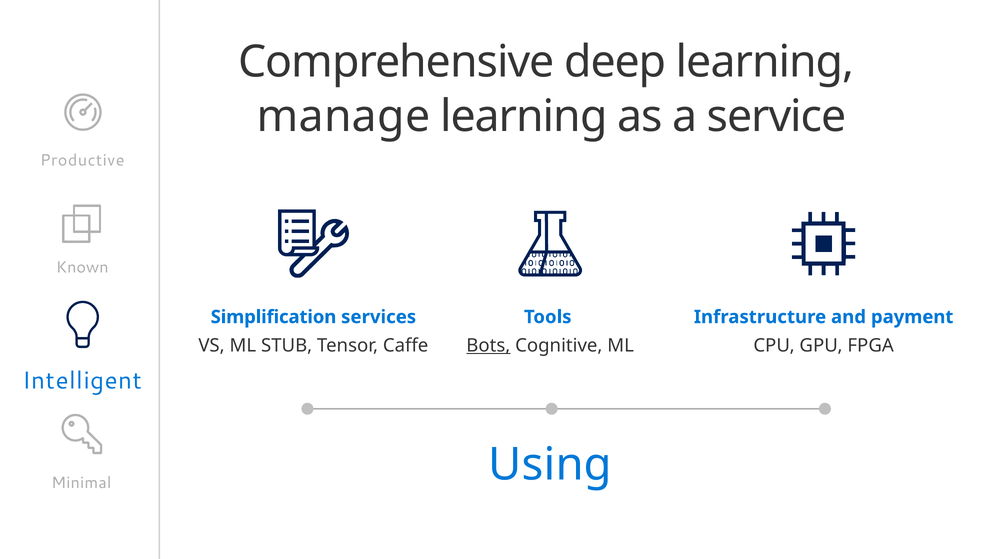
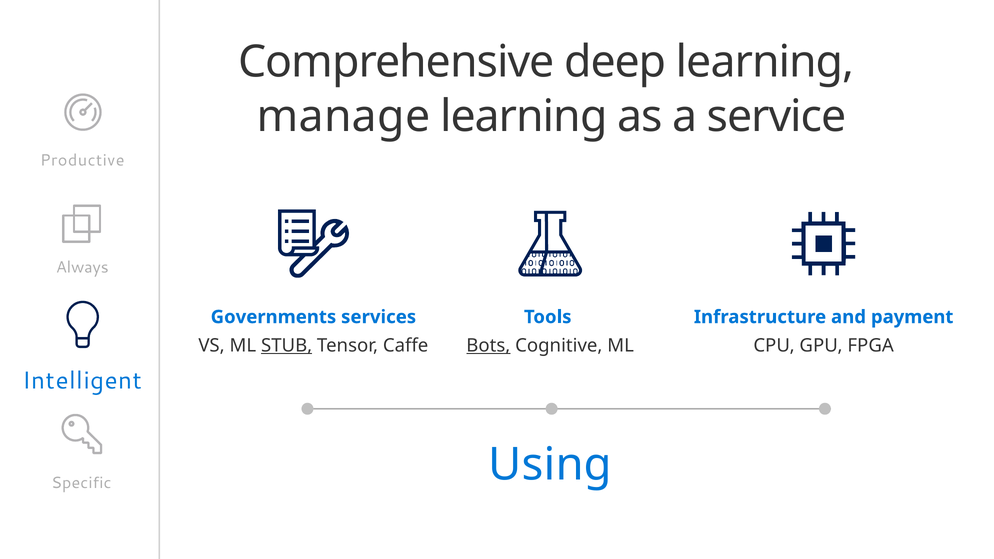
Known: Known -> Always
Simplification: Simplification -> Governments
STUB underline: none -> present
Minimal: Minimal -> Specific
